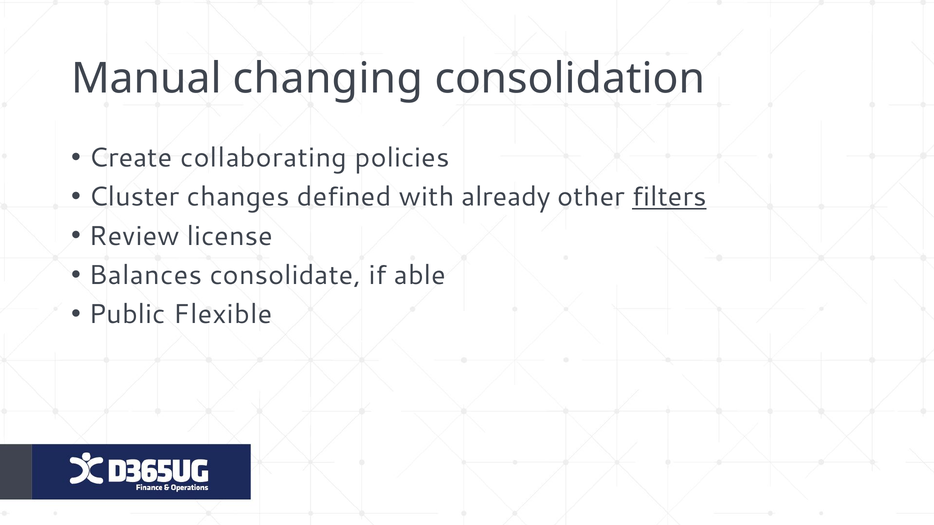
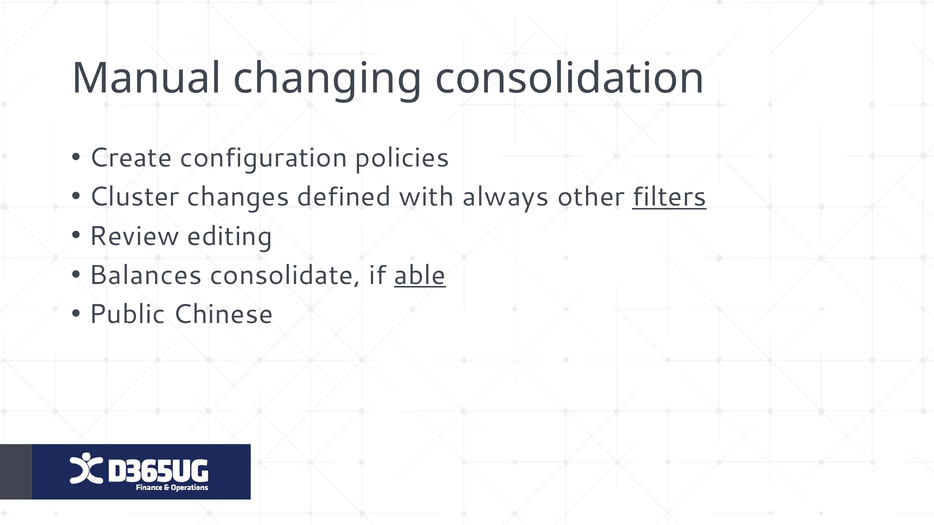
collaborating: collaborating -> configuration
already: already -> always
license: license -> editing
able underline: none -> present
Flexible: Flexible -> Chinese
